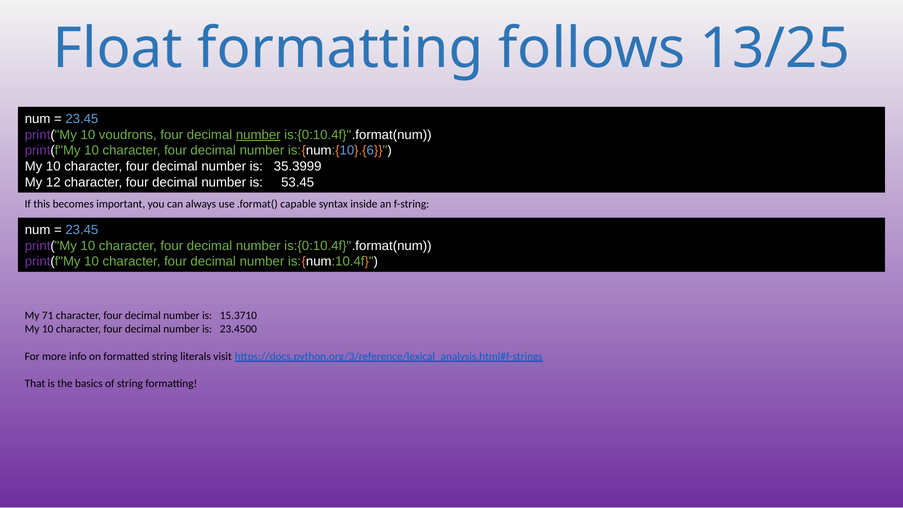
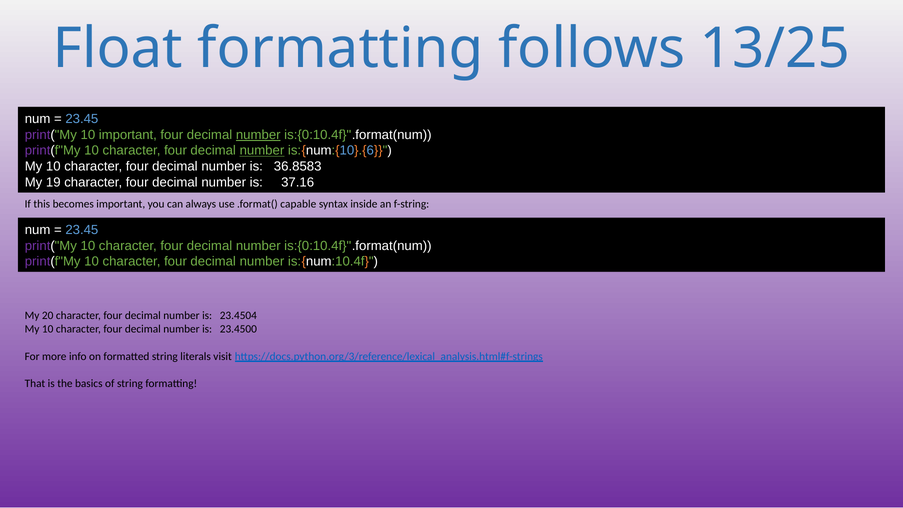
10 voudrons: voudrons -> important
number at (262, 151) underline: none -> present
35.3999: 35.3999 -> 36.8583
12: 12 -> 19
53.45: 53.45 -> 37.16
71: 71 -> 20
15.3710: 15.3710 -> 23.4504
